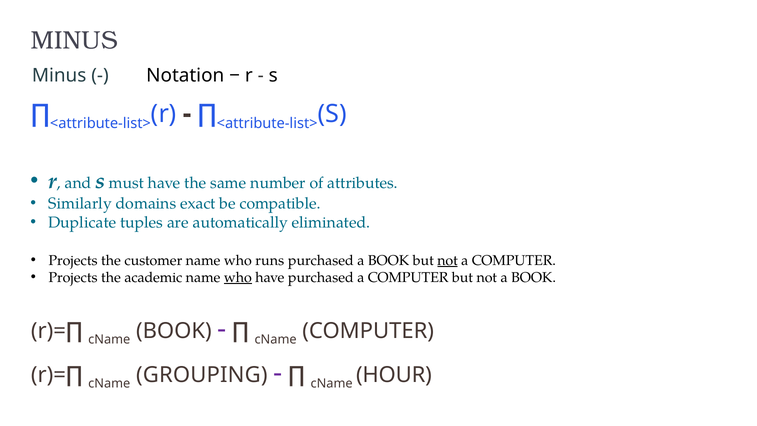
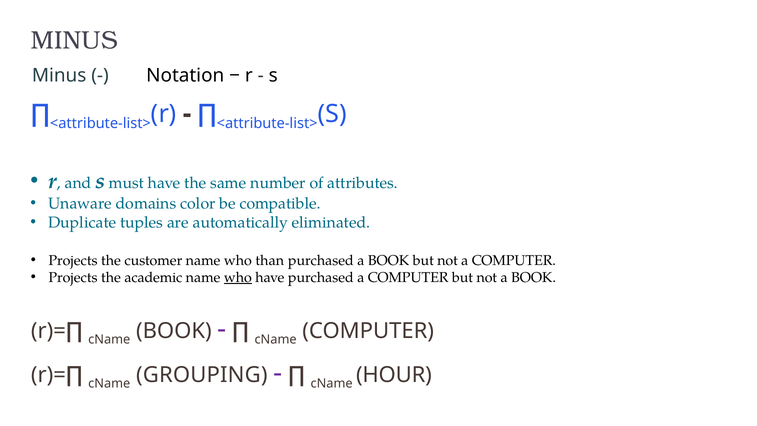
Similarly: Similarly -> Unaware
exact: exact -> color
runs: runs -> than
not at (448, 260) underline: present -> none
